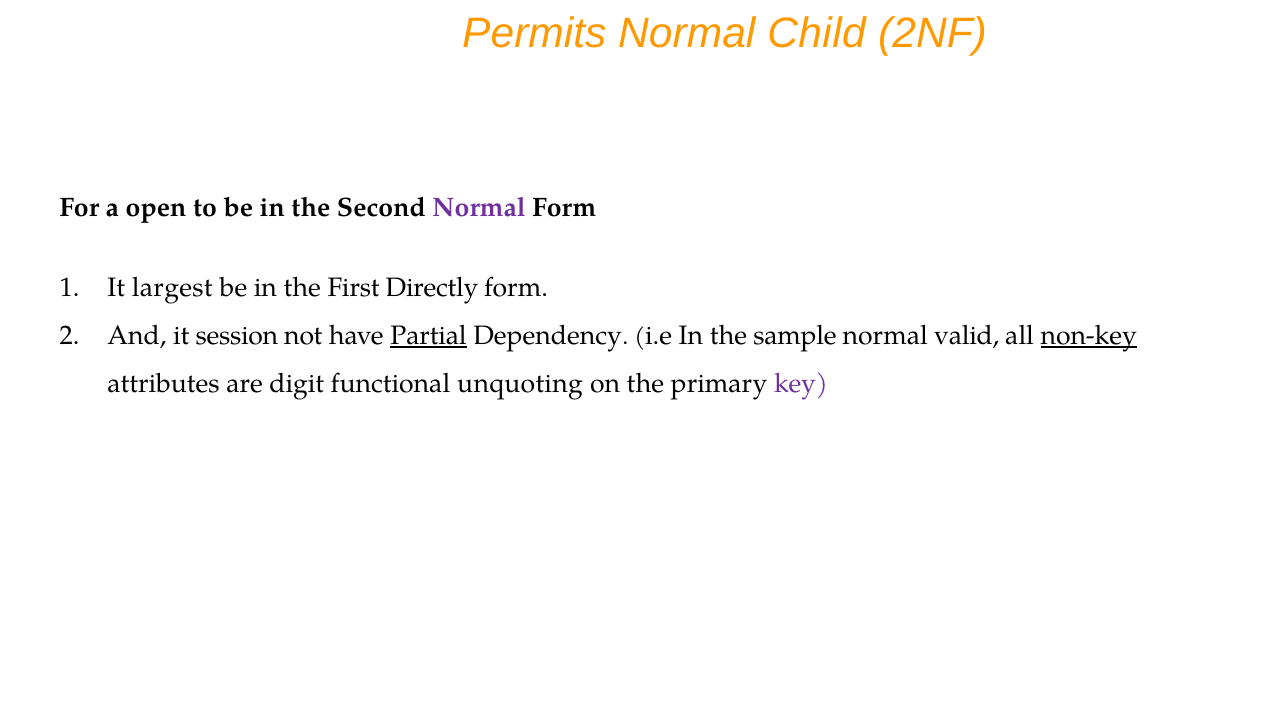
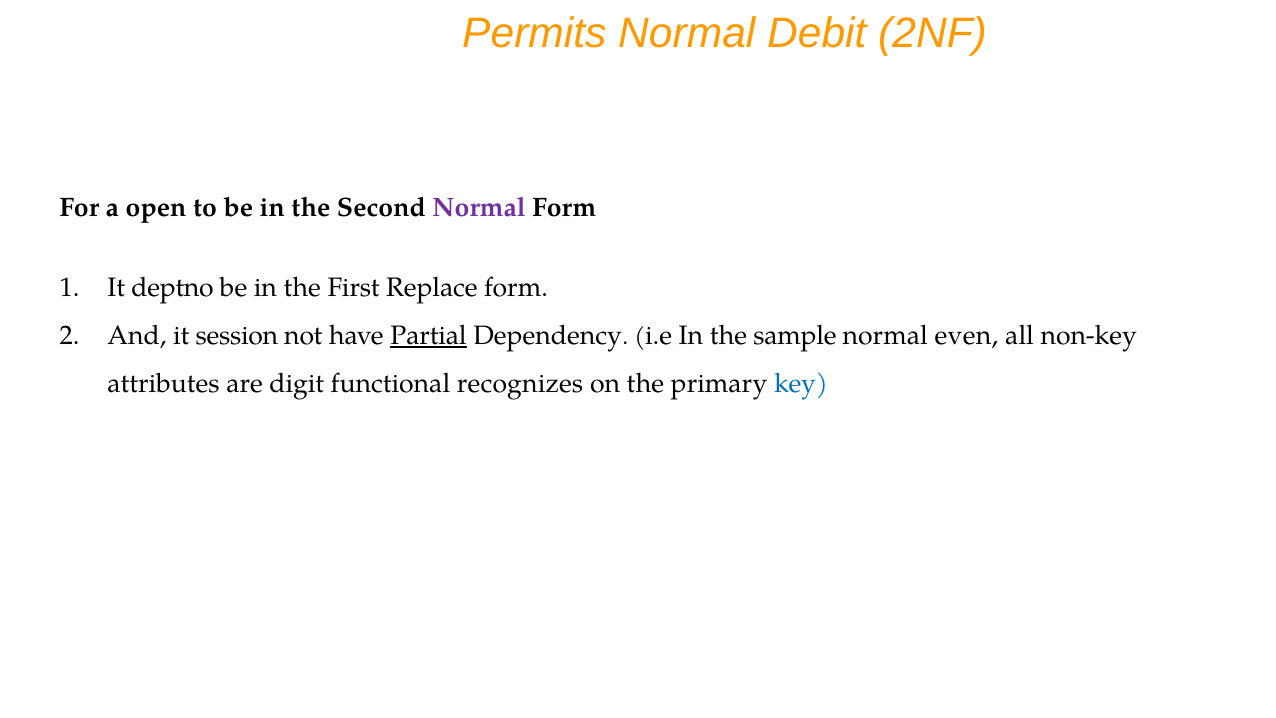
Child: Child -> Debit
largest: largest -> deptno
Directly: Directly -> Replace
valid: valid -> even
non-key underline: present -> none
unquoting: unquoting -> recognizes
key colour: purple -> blue
